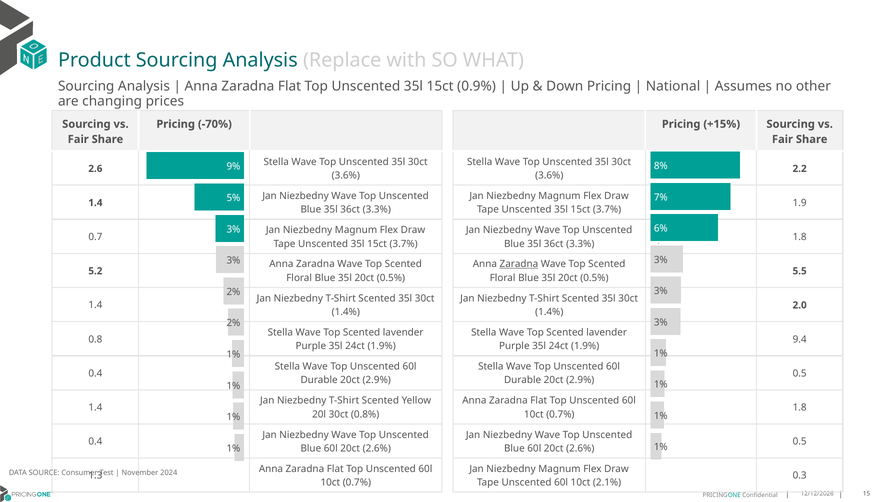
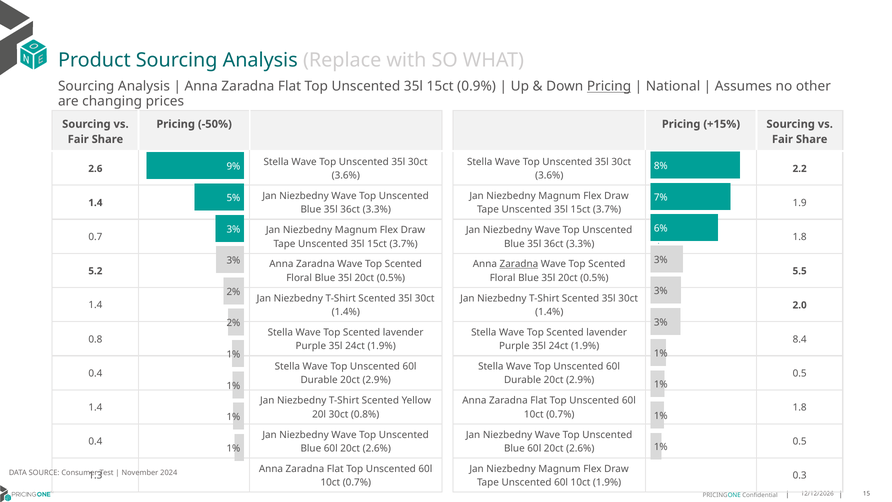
Pricing at (609, 86) underline: none -> present
-70%: -70% -> -50%
9.4: 9.4 -> 8.4
10ct 2.1%: 2.1% -> 1.9%
